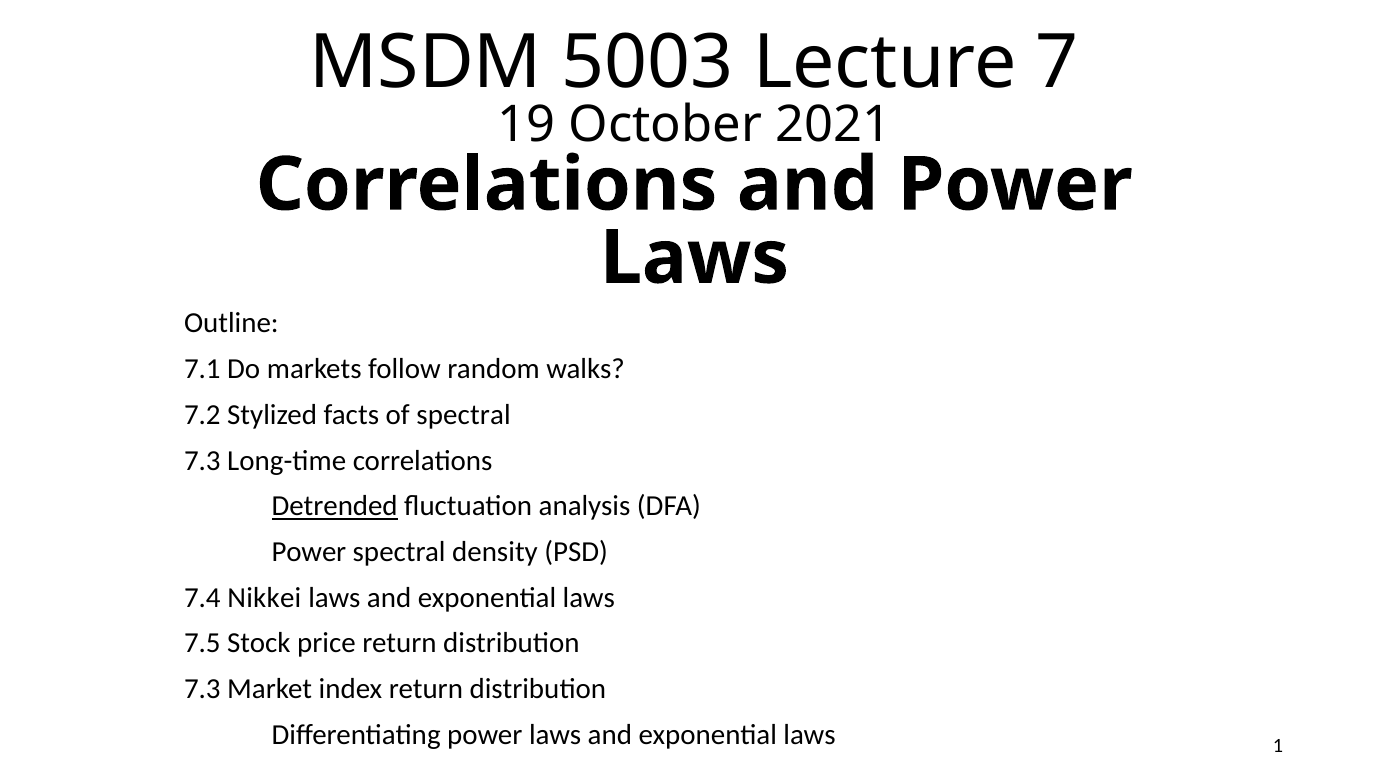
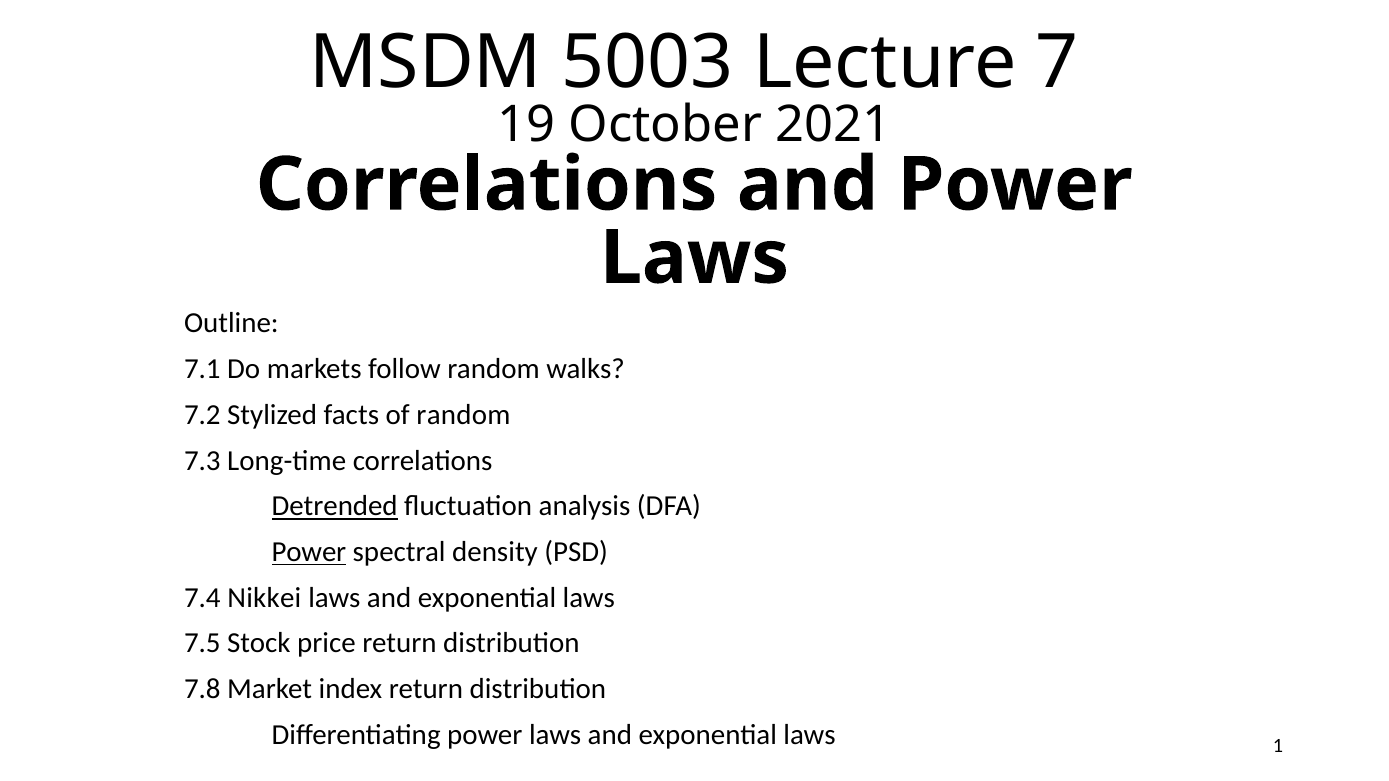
of spectral: spectral -> random
Power at (309, 552) underline: none -> present
7.3 at (202, 689): 7.3 -> 7.8
